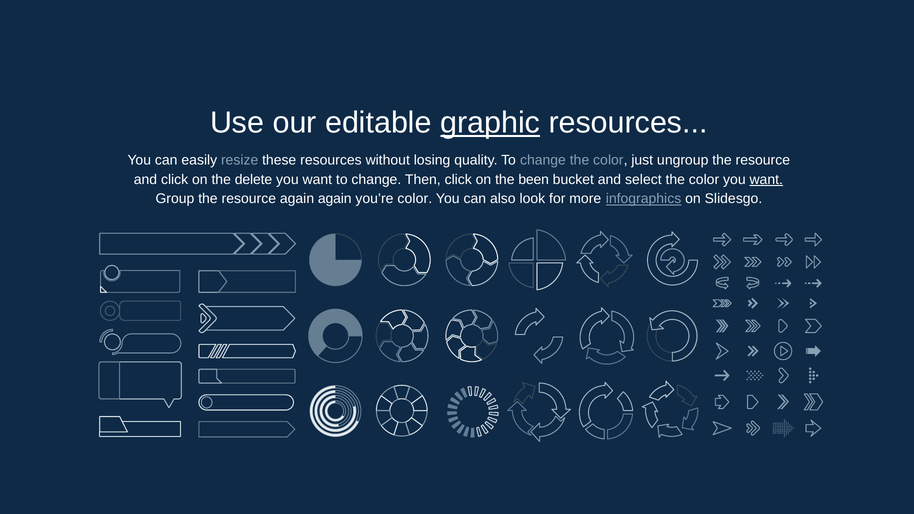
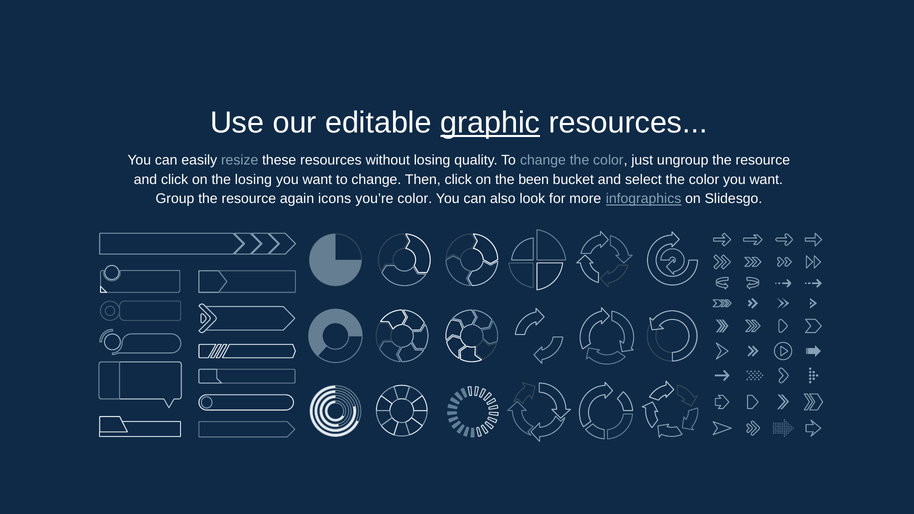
the delete: delete -> losing
want at (766, 180) underline: present -> none
again again: again -> icons
